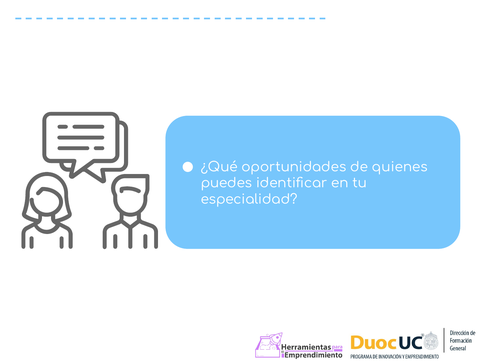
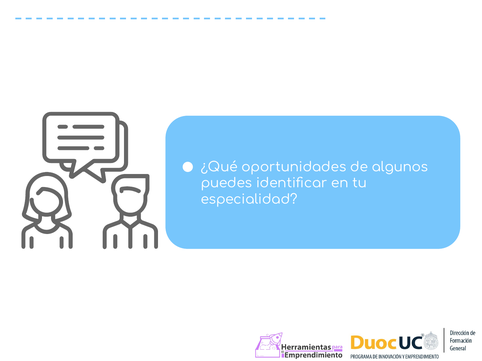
quienes: quienes -> algunos
